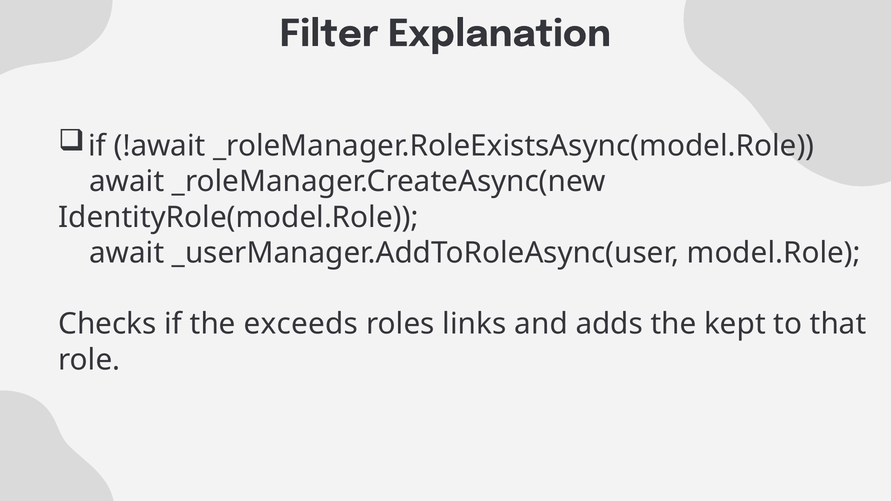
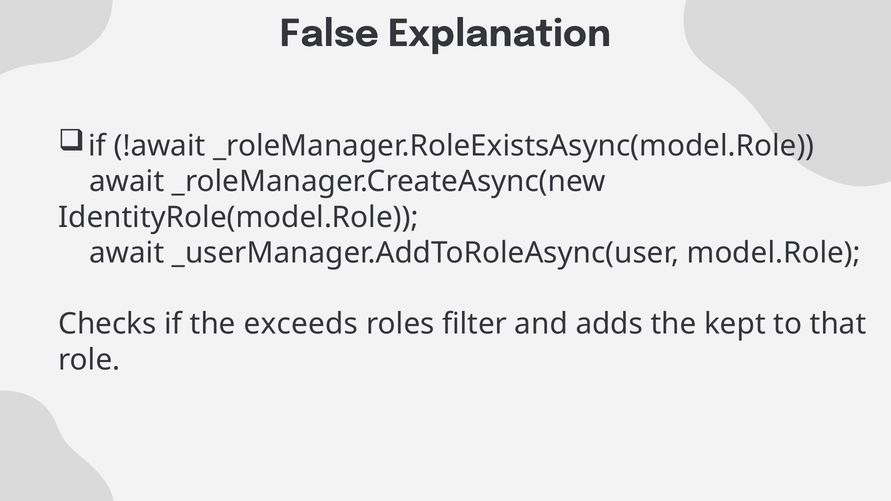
Filter: Filter -> False
links: links -> filter
